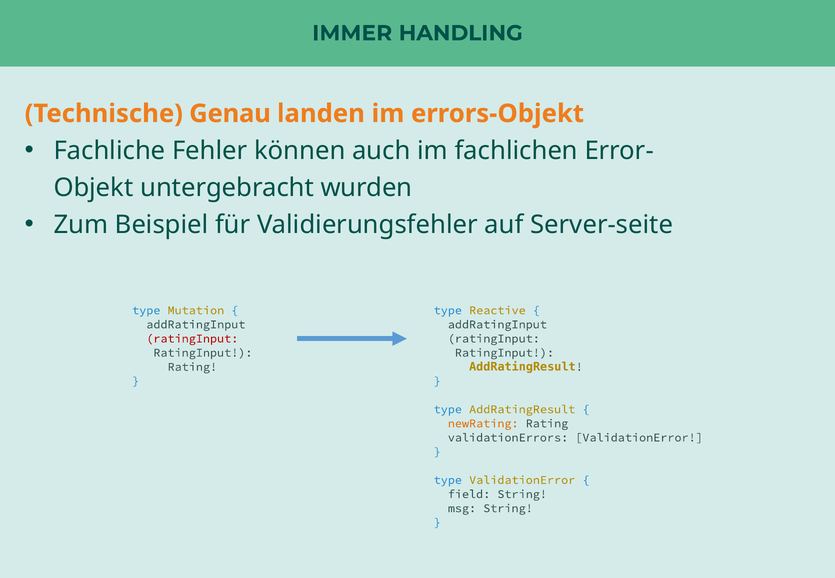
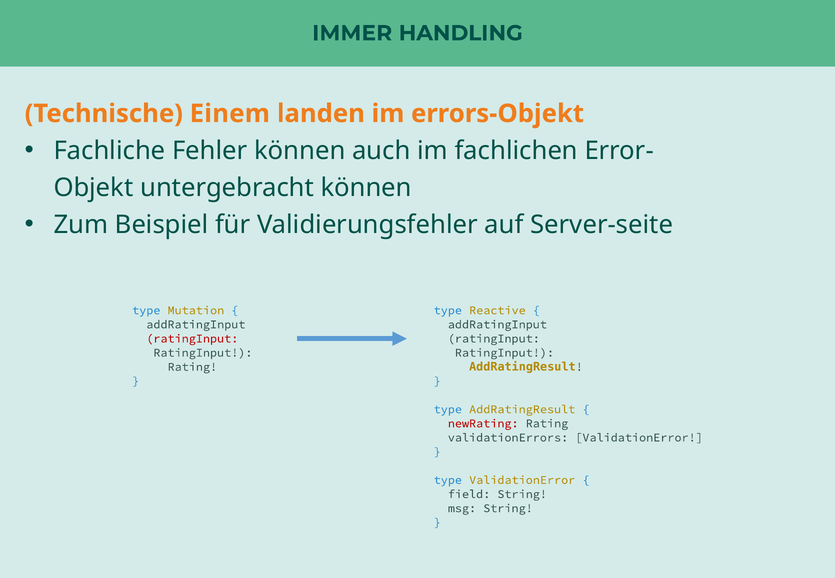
Genau: Genau -> Einem
untergebracht wurden: wurden -> können
newRating colour: orange -> red
